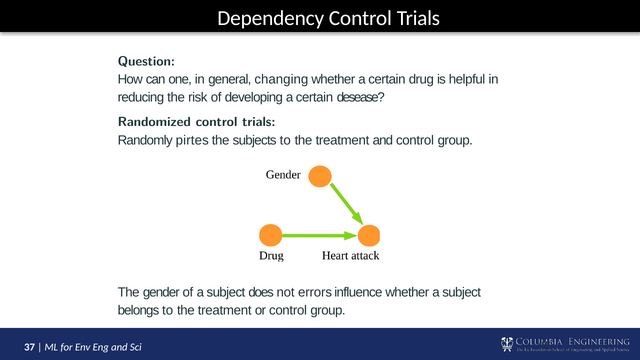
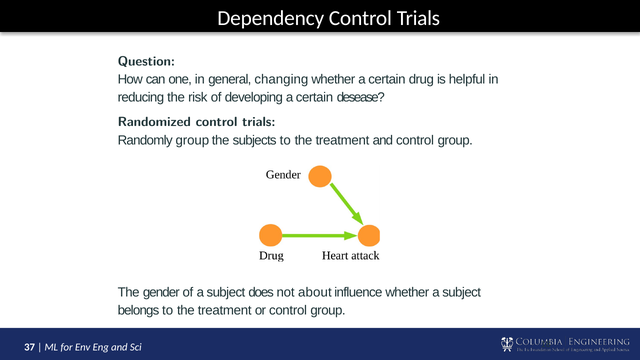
Randomly pirtes: pirtes -> group
errors: errors -> about
